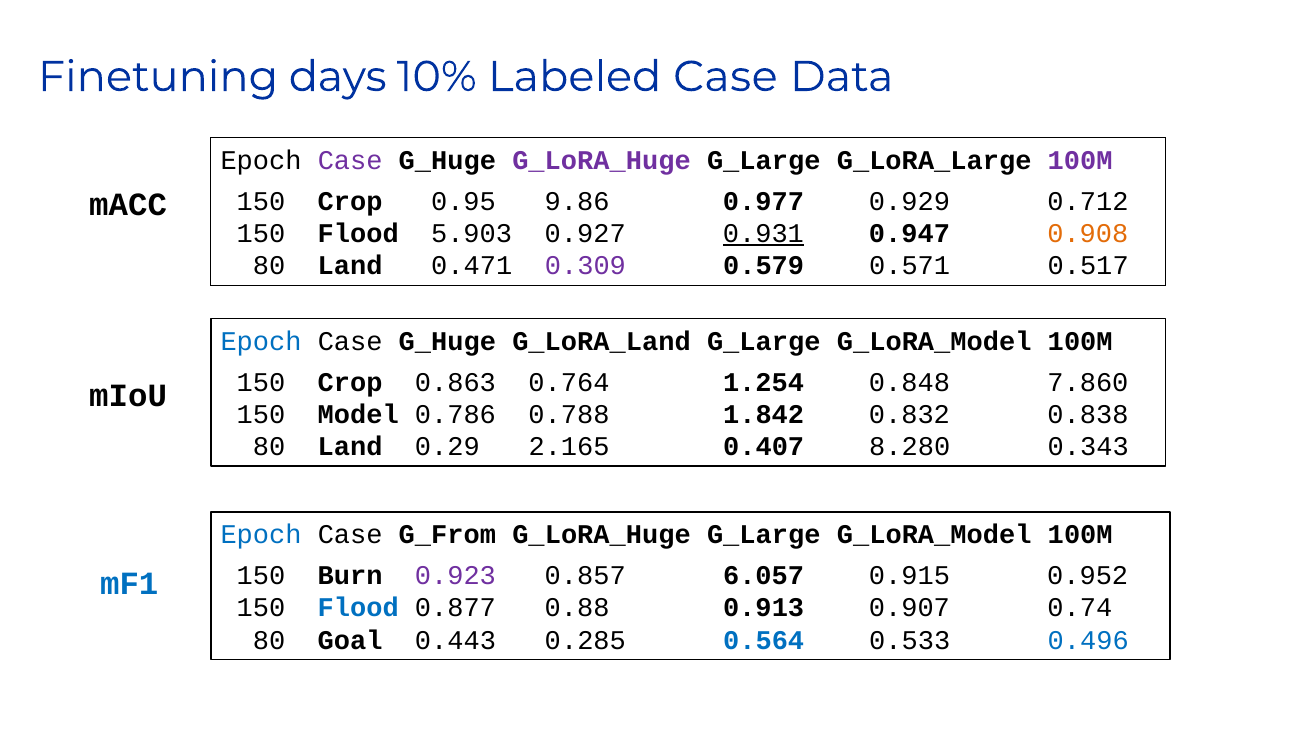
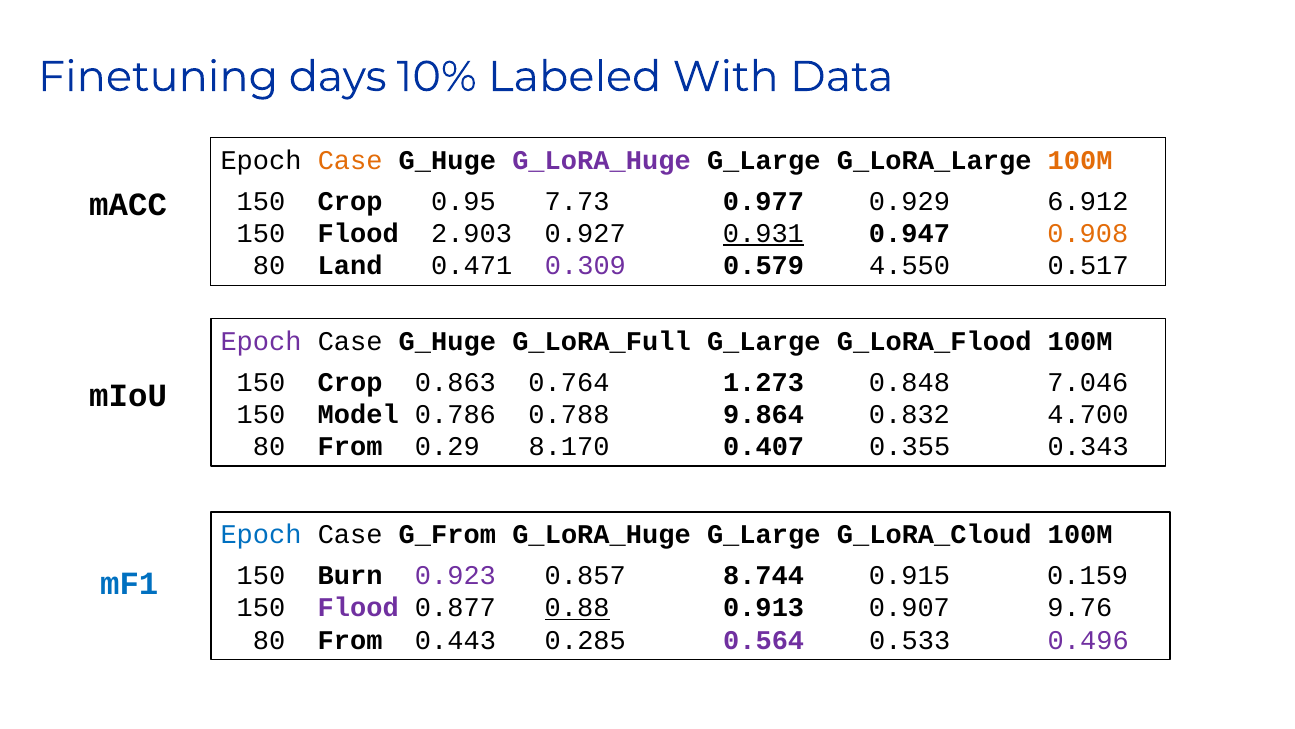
Labeled Case: Case -> With
Case at (350, 161) colour: purple -> orange
100M at (1080, 161) colour: purple -> orange
9.86: 9.86 -> 7.73
0.712: 0.712 -> 6.912
5.903: 5.903 -> 2.903
0.571: 0.571 -> 4.550
Epoch at (261, 341) colour: blue -> purple
G_LoRA_Land: G_LoRA_Land -> G_LoRA_Full
G_LoRA_Model at (934, 341): G_LoRA_Model -> G_LoRA_Flood
1.254: 1.254 -> 1.273
7.860: 7.860 -> 7.046
1.842: 1.842 -> 9.864
0.838: 0.838 -> 4.700
Land at (350, 447): Land -> From
2.165: 2.165 -> 8.170
8.280: 8.280 -> 0.355
G_LoRA_Huge G_Large G_LoRA_Model: G_LoRA_Model -> G_LoRA_Cloud
6.057: 6.057 -> 8.744
0.952: 0.952 -> 0.159
Flood at (358, 607) colour: blue -> purple
0.88 underline: none -> present
0.74: 0.74 -> 9.76
Goal at (350, 640): Goal -> From
0.564 colour: blue -> purple
0.496 colour: blue -> purple
